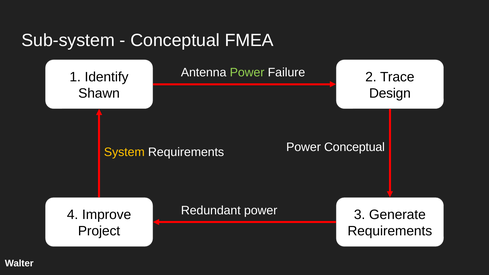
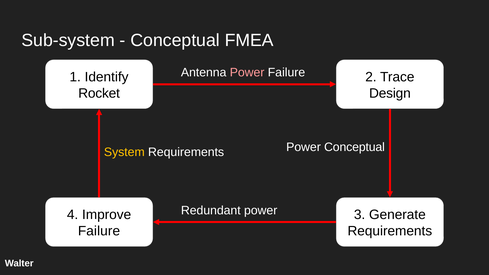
Power at (247, 73) colour: light green -> pink
Shawn: Shawn -> Rocket
Project at (99, 231): Project -> Failure
